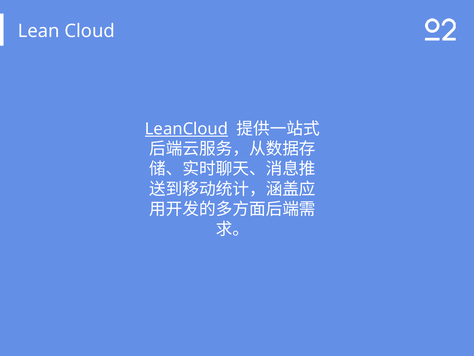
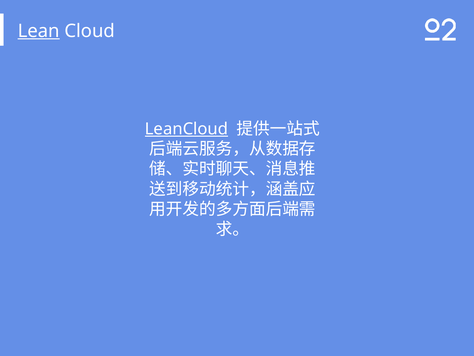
Lean underline: none -> present
